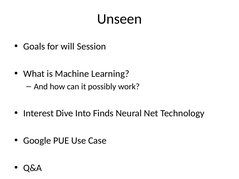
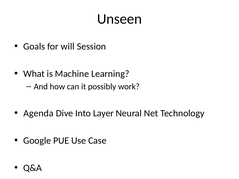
Interest: Interest -> Agenda
Finds: Finds -> Layer
